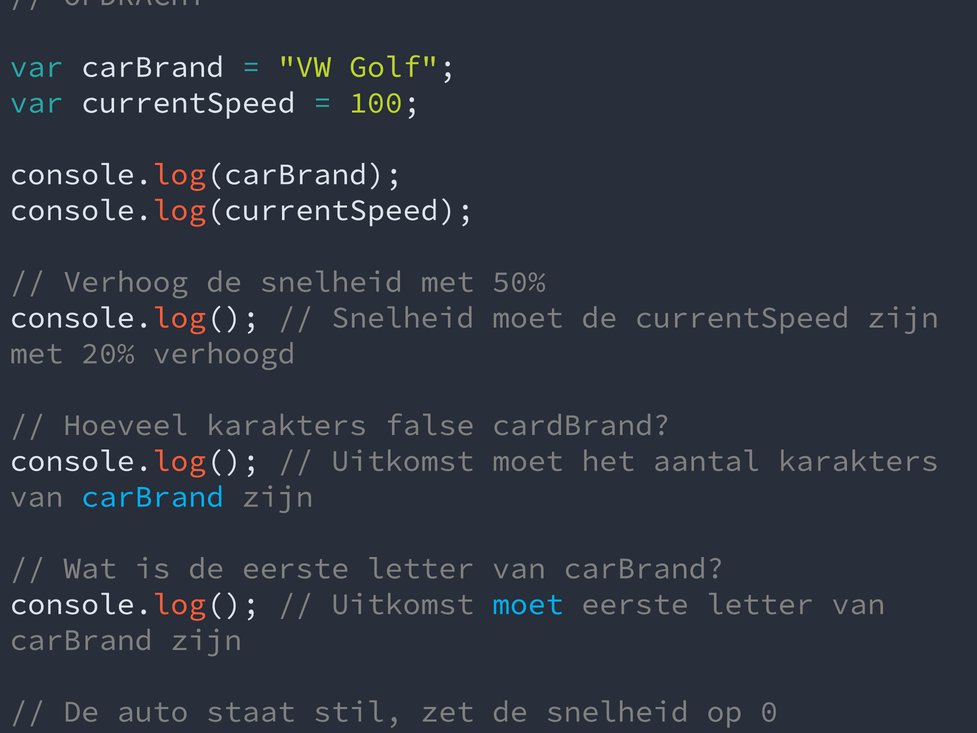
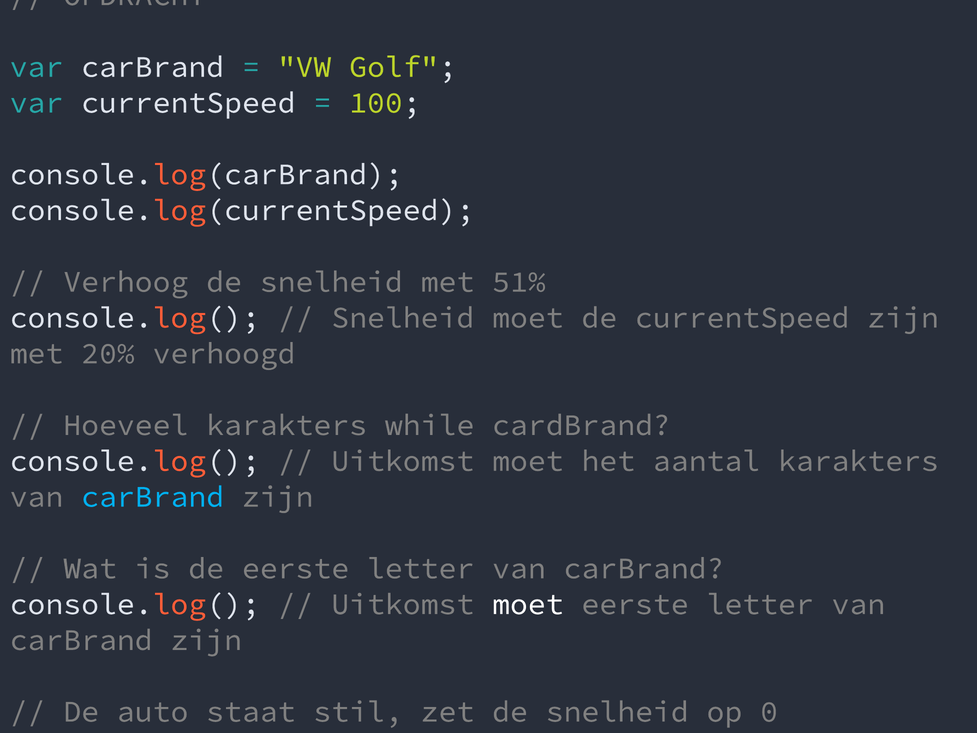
50%: 50% -> 51%
false: false -> while
moet at (528, 604) colour: light blue -> white
